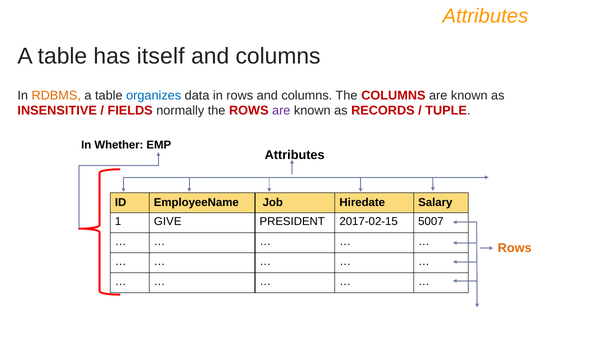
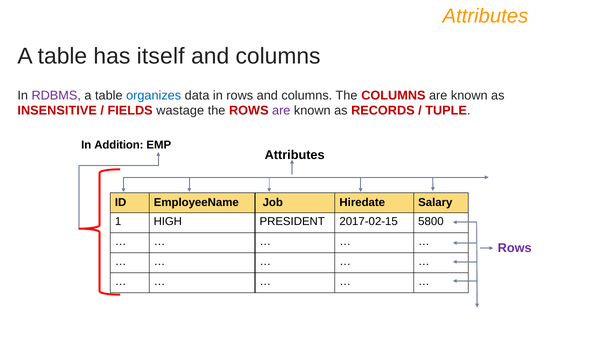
RDBMS colour: orange -> purple
normally: normally -> wastage
Whether: Whether -> Addition
GIVE: GIVE -> HIGH
5007: 5007 -> 5800
Rows at (515, 248) colour: orange -> purple
